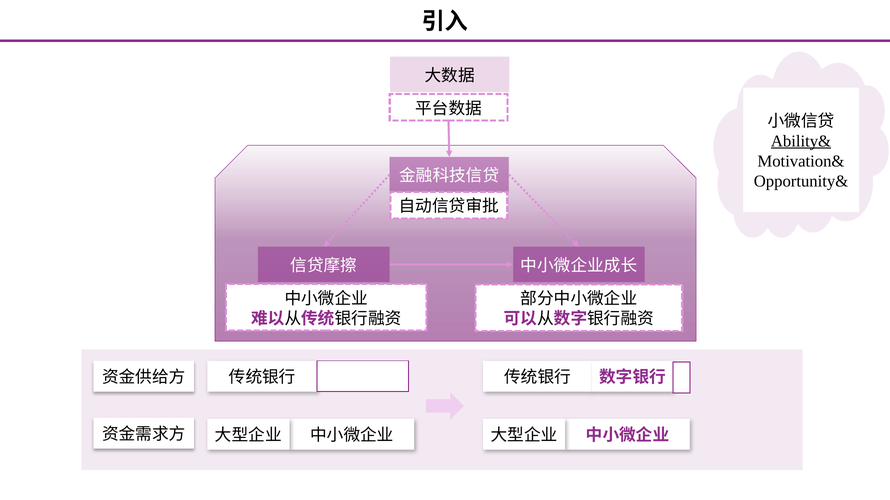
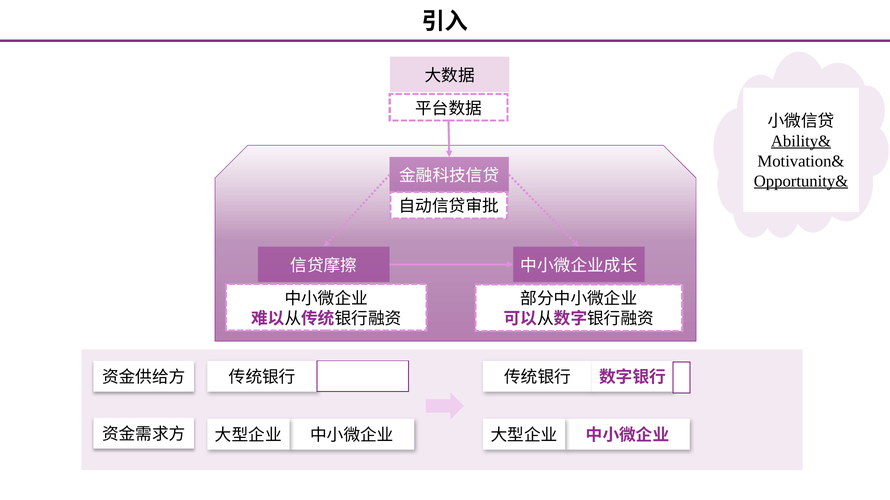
Opportunity& underline: none -> present
